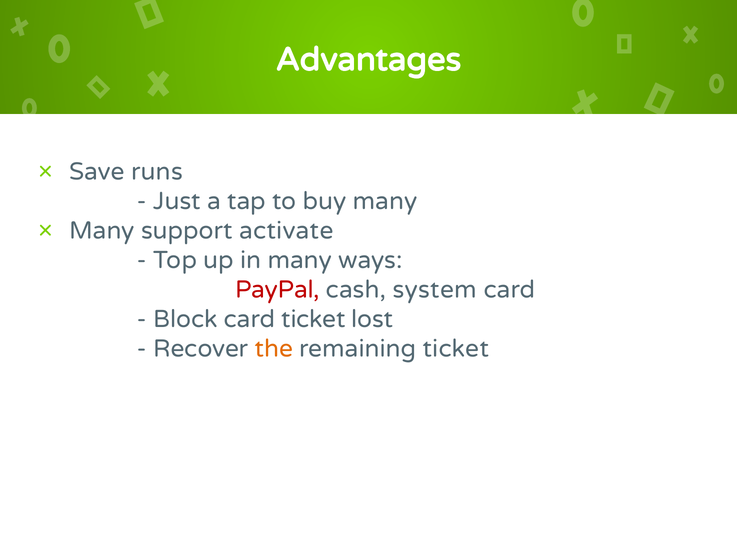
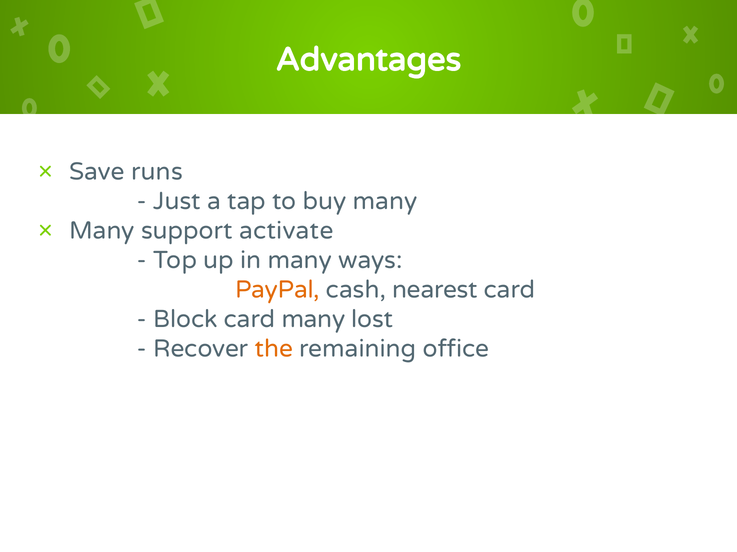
PayPal colour: red -> orange
system: system -> nearest
card ticket: ticket -> many
remaining ticket: ticket -> office
